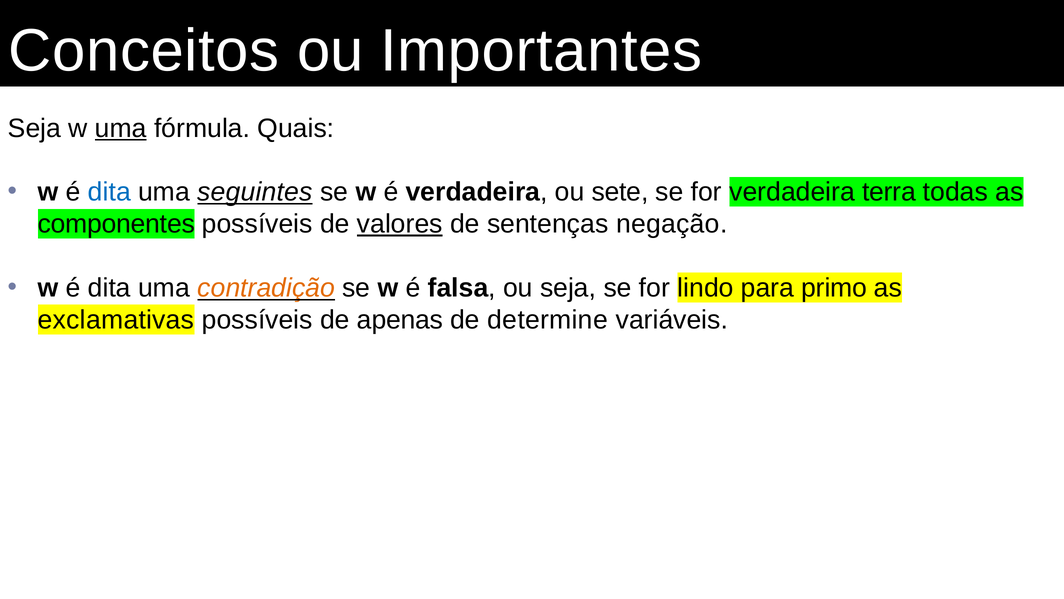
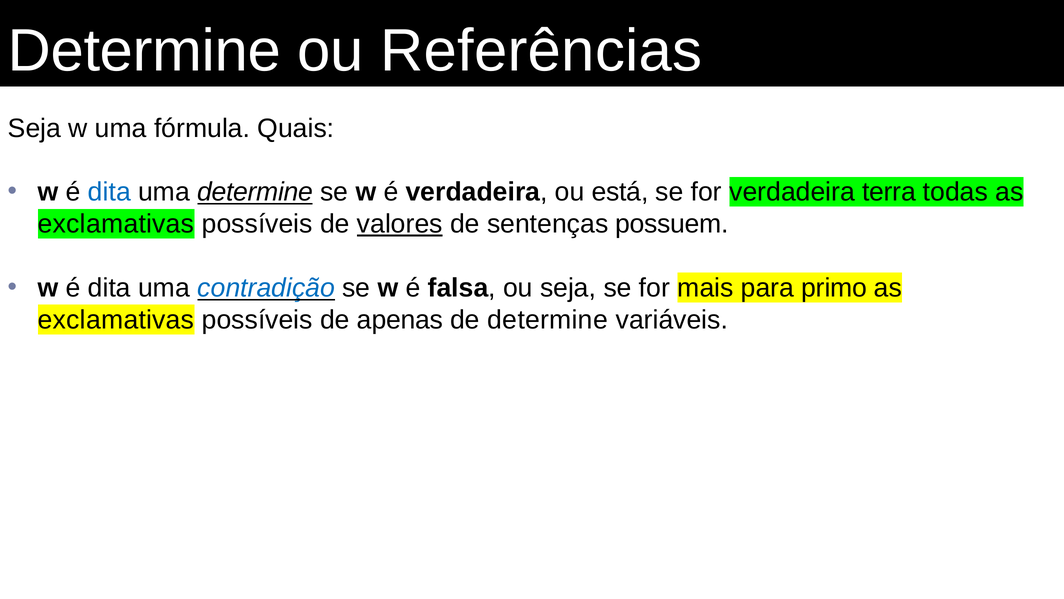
Conceitos at (144, 51): Conceitos -> Determine
Importantes: Importantes -> Referências
uma at (121, 128) underline: present -> none
uma seguintes: seguintes -> determine
sete: sete -> está
componentes at (116, 224): componentes -> exclamativas
negação: negação -> possuem
contradição colour: orange -> blue
lindo: lindo -> mais
